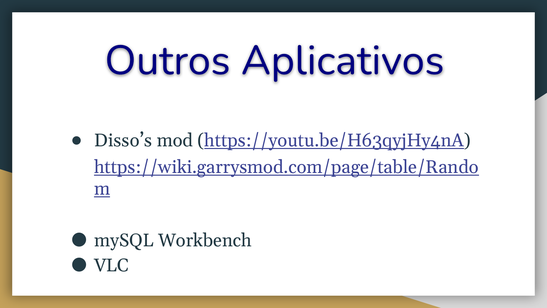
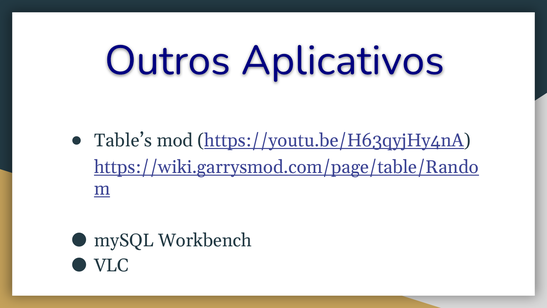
Disso’s: Disso’s -> Table’s
